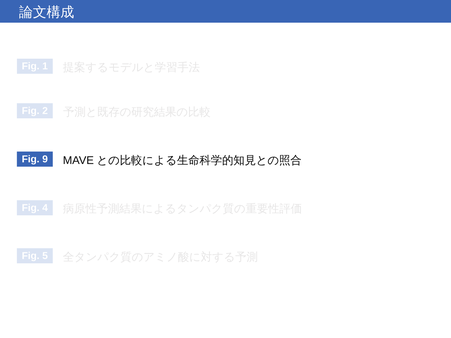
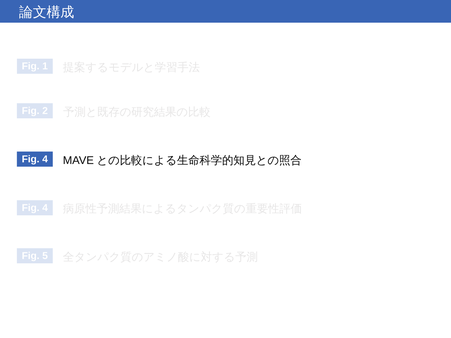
9 at (45, 159): 9 -> 4
